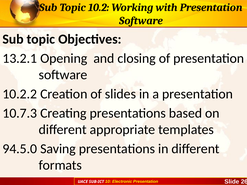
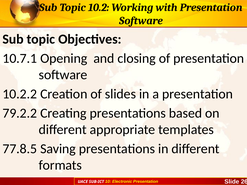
13.2.1: 13.2.1 -> 10.7.1
10.7.3: 10.7.3 -> 79.2.2
94.5.0: 94.5.0 -> 77.8.5
